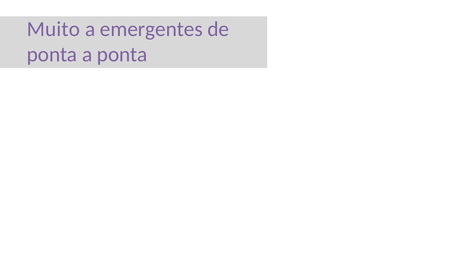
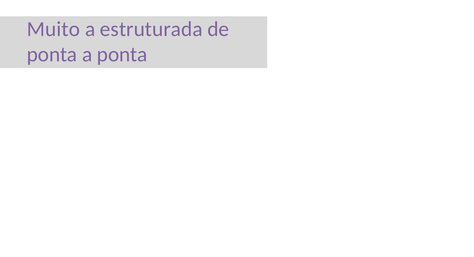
emergentes: emergentes -> estruturada
